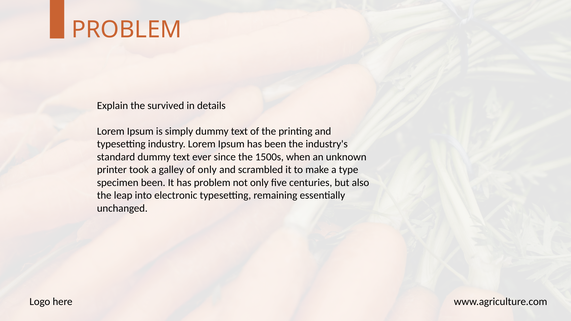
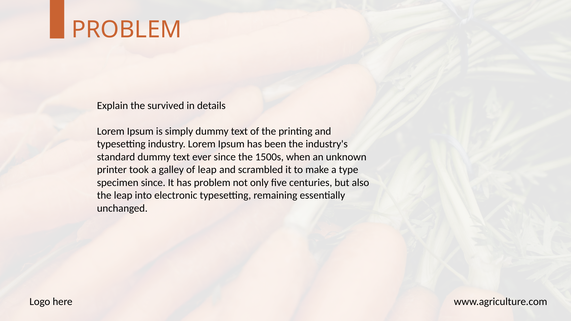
of only: only -> leap
specimen been: been -> since
